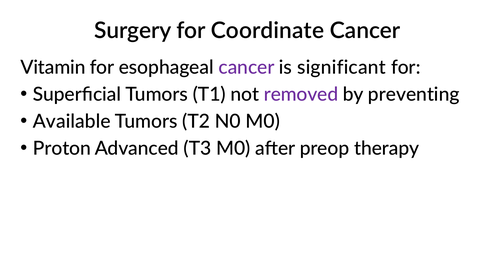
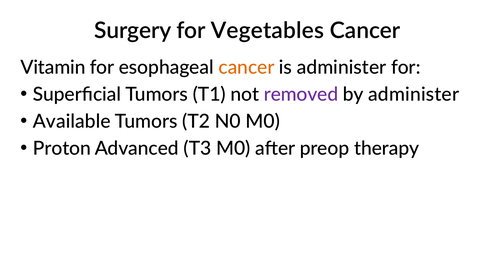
Coordinate: Coordinate -> Vegetables
cancer at (247, 68) colour: purple -> orange
is significant: significant -> administer
by preventing: preventing -> administer
